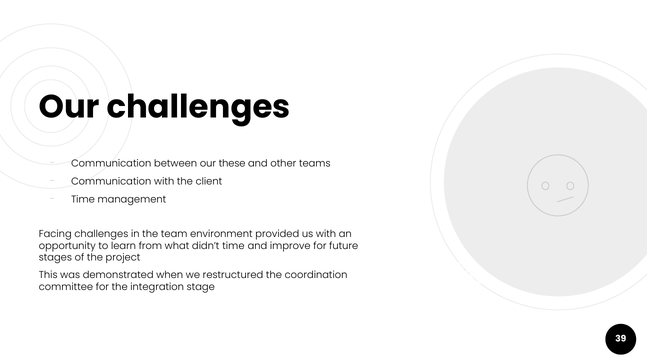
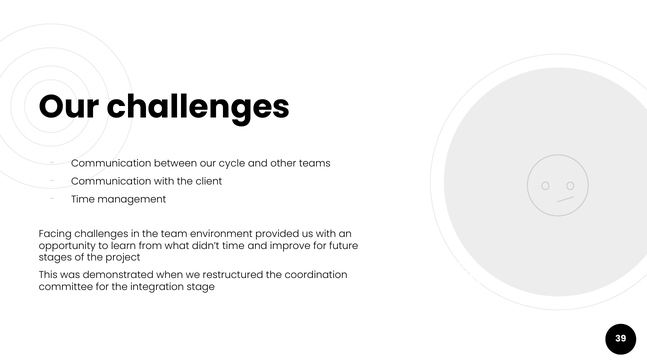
these: these -> cycle
